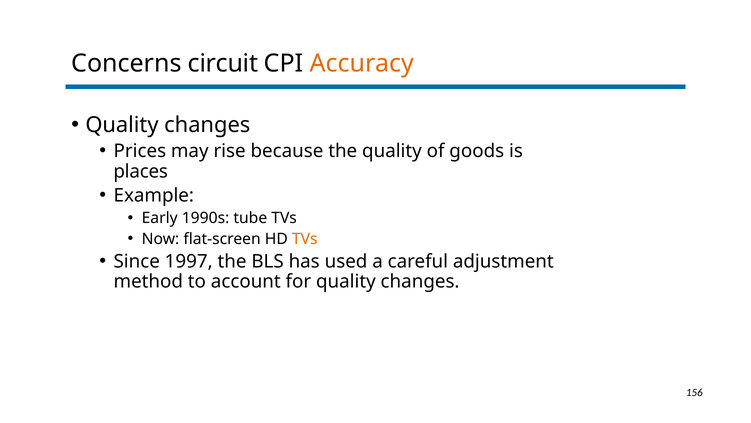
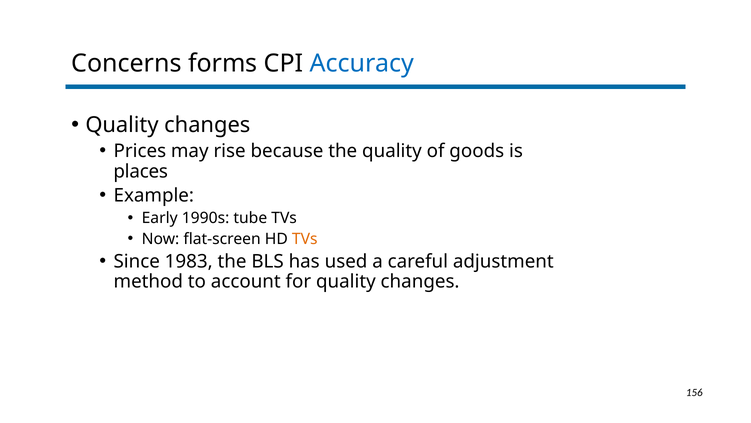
circuit: circuit -> forms
Accuracy colour: orange -> blue
1997: 1997 -> 1983
